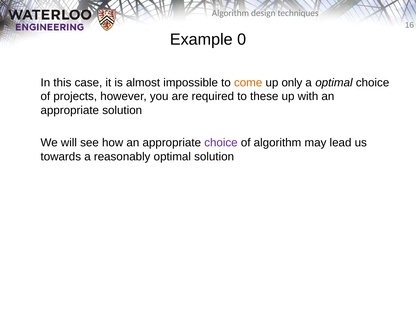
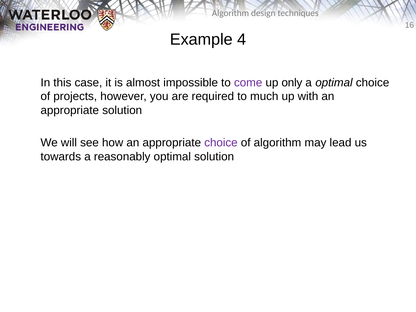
0: 0 -> 4
come colour: orange -> purple
these: these -> much
